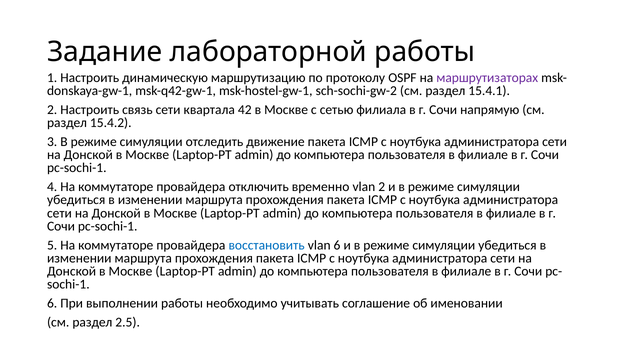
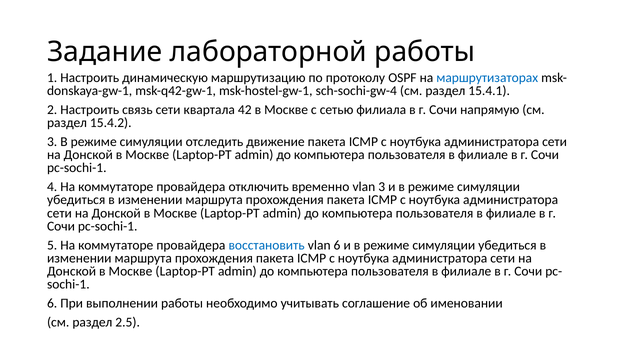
маршрутизаторах colour: purple -> blue
sch-sochi-gw-2: sch-sochi-gw-2 -> sch-sochi-gw-4
vlan 2: 2 -> 3
